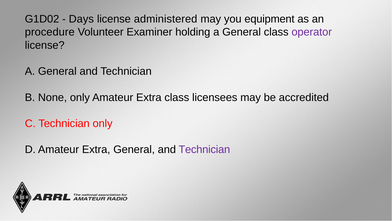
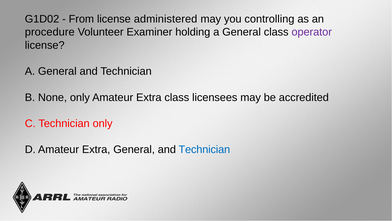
Days: Days -> From
equipment: equipment -> controlling
Technician at (204, 149) colour: purple -> blue
